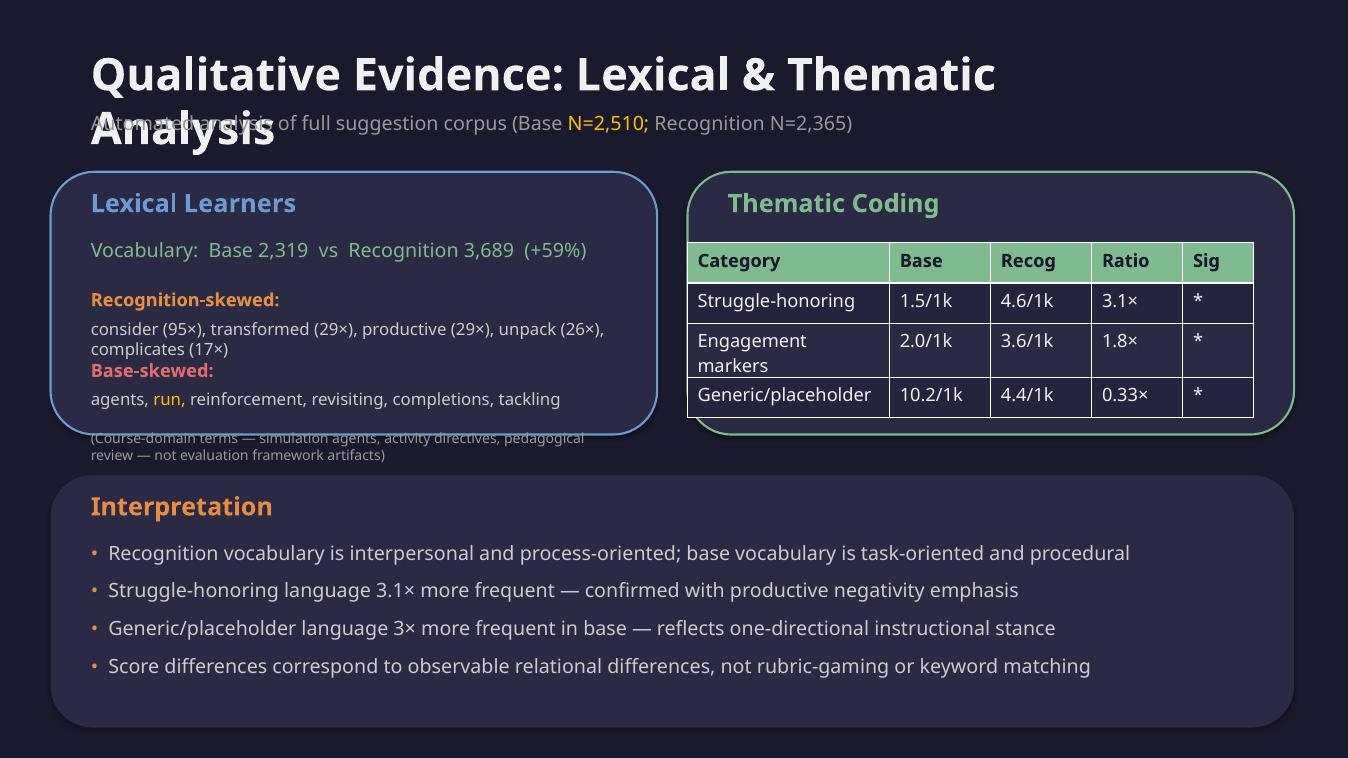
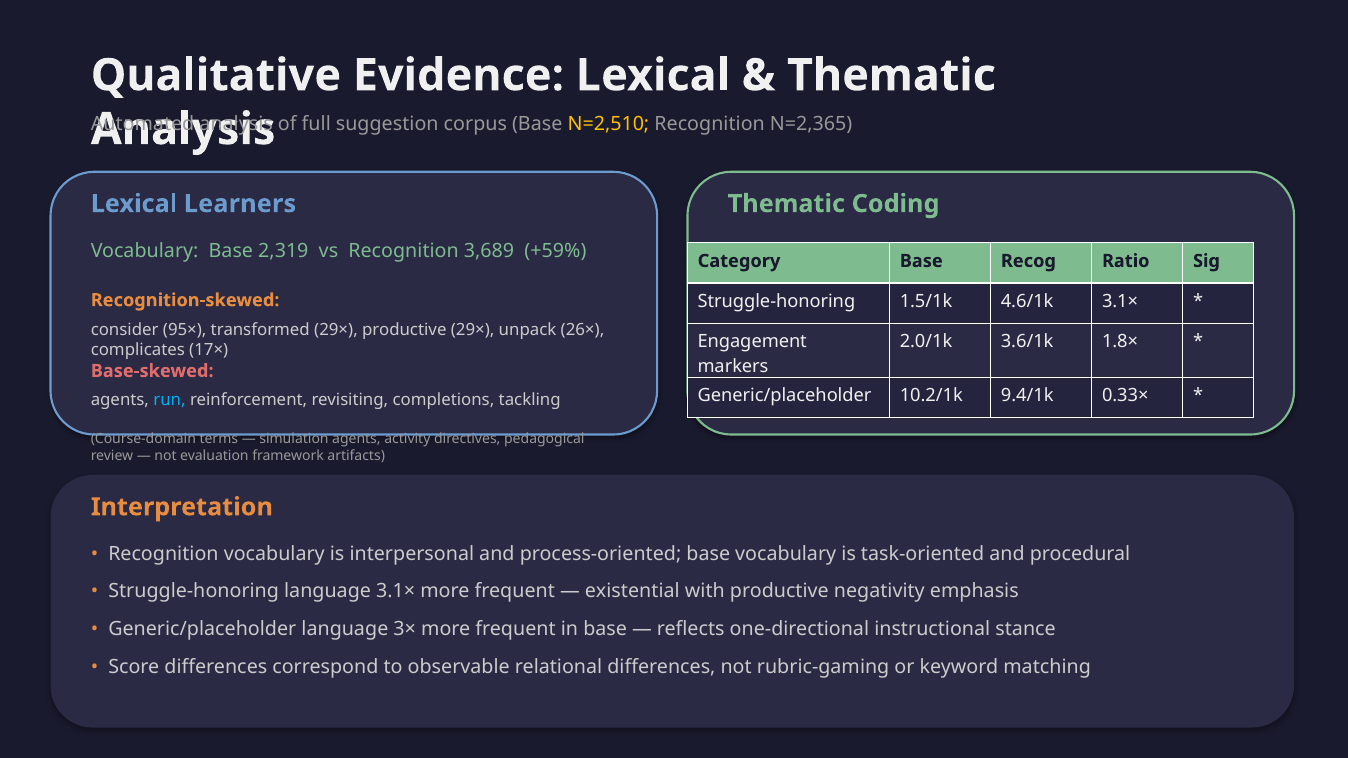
4.4/1k: 4.4/1k -> 9.4/1k
run colour: yellow -> light blue
confirmed: confirmed -> existential
